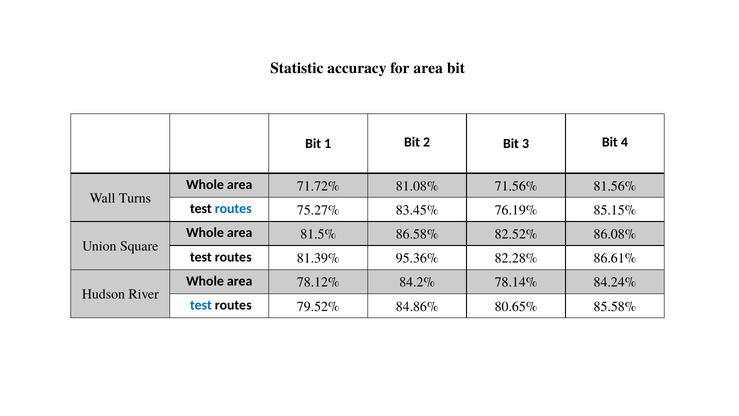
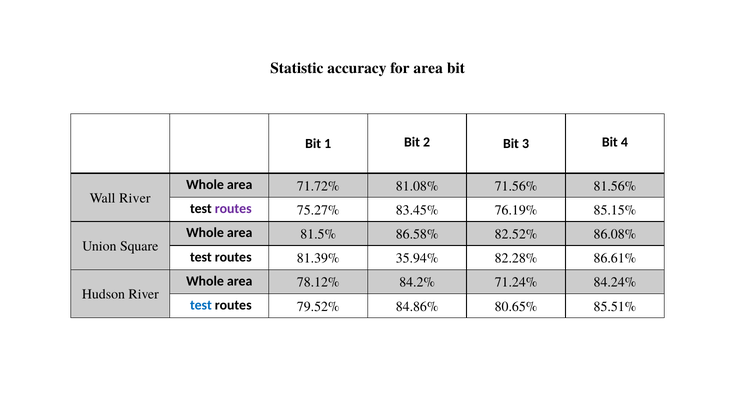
Wall Turns: Turns -> River
routes at (233, 209) colour: blue -> purple
95.36%: 95.36% -> 35.94%
78.14%: 78.14% -> 71.24%
85.58%: 85.58% -> 85.51%
